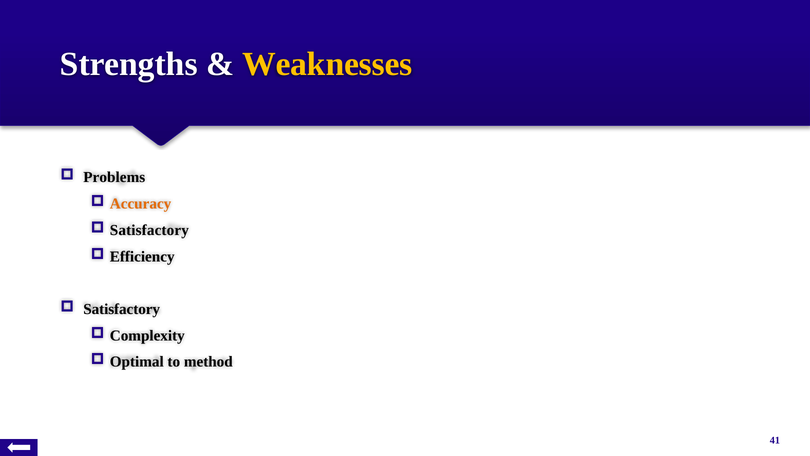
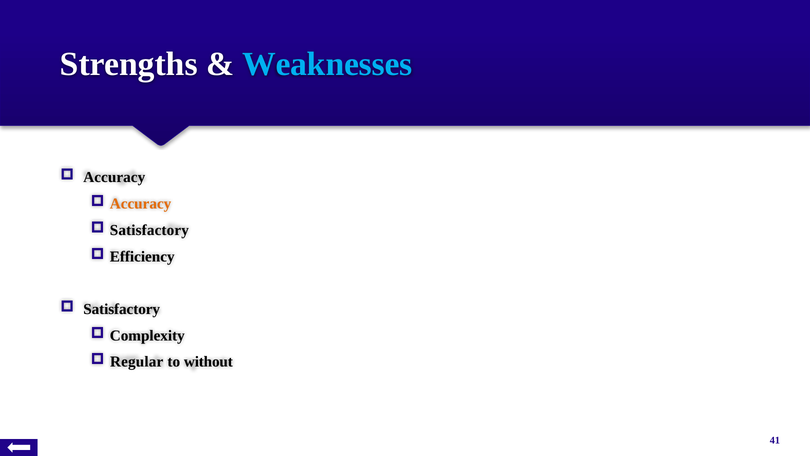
Weaknesses colour: yellow -> light blue
Problems at (114, 177): Problems -> Accuracy
Optimal: Optimal -> Regular
method: method -> without
